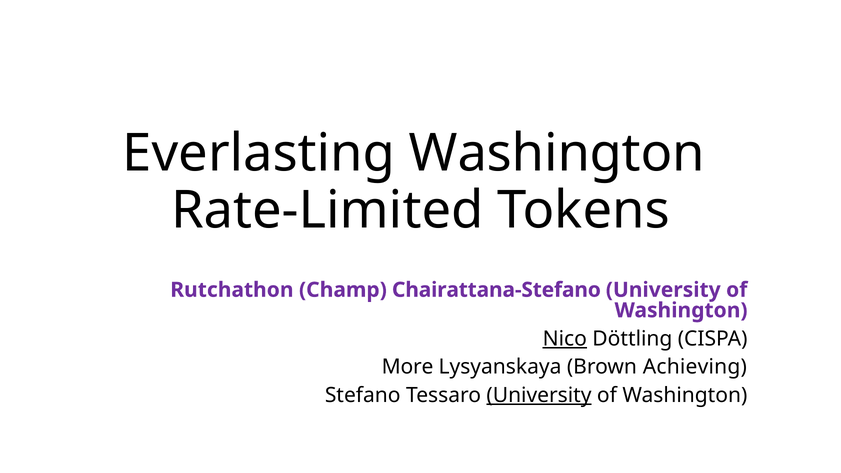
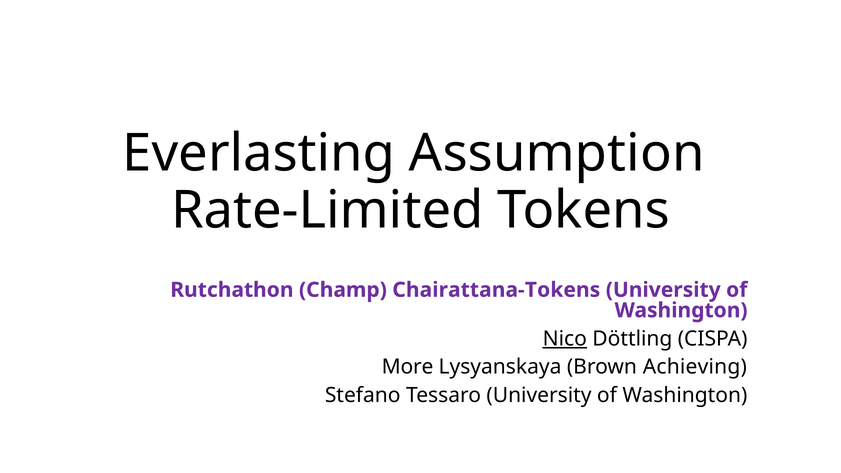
Everlasting Washington: Washington -> Assumption
Chairattana-Stefano: Chairattana-Stefano -> Chairattana-Tokens
University at (539, 395) underline: present -> none
